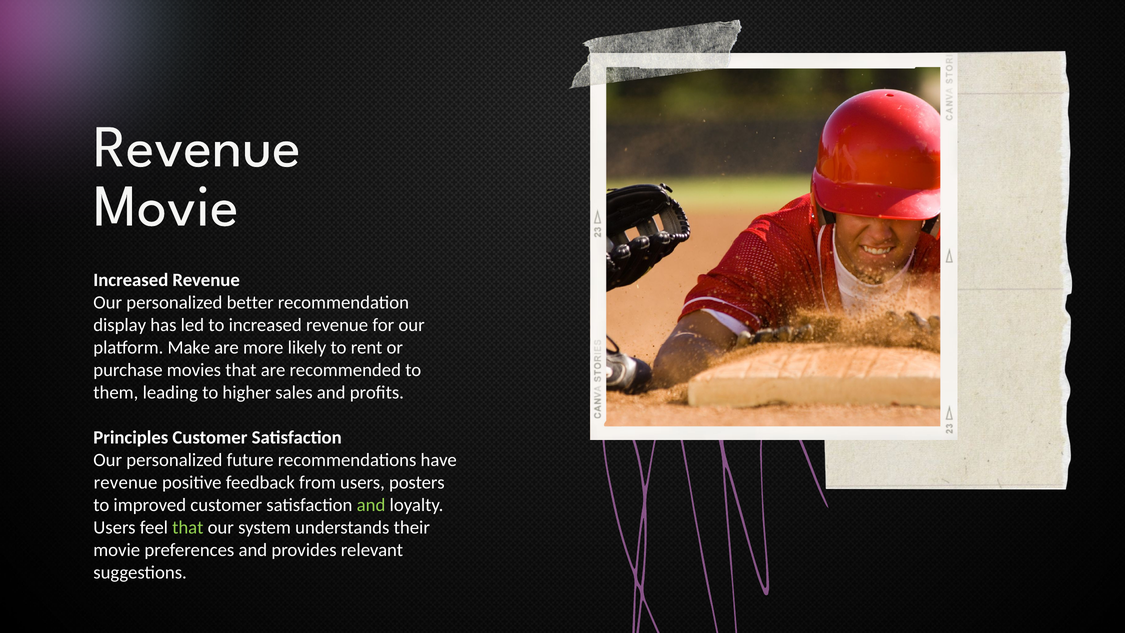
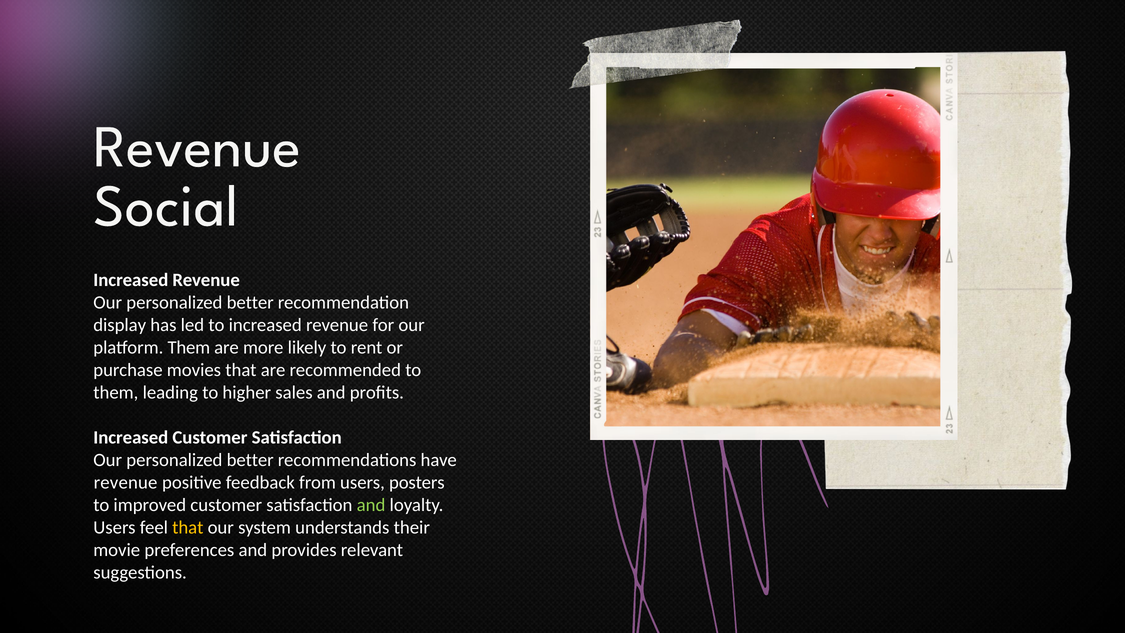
Movie at (166, 206): Movie -> Social
platform Make: Make -> Them
Principles at (131, 437): Principles -> Increased
future at (250, 460): future -> better
that at (188, 527) colour: light green -> yellow
